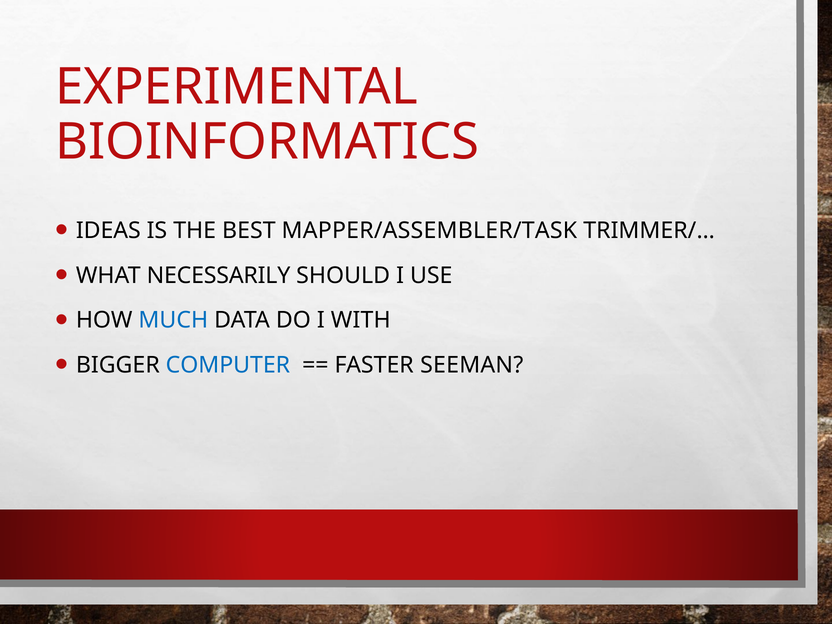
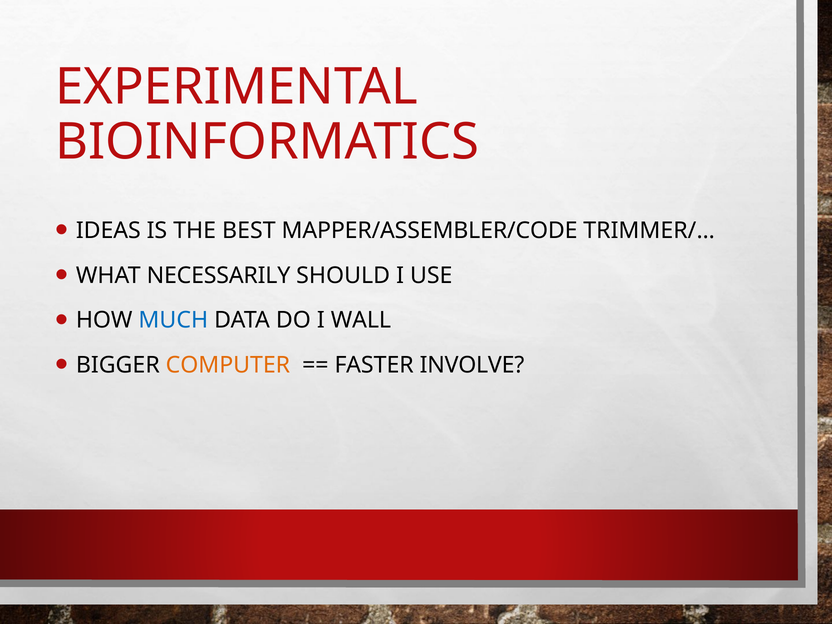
MAPPER/ASSEMBLER/TASK: MAPPER/ASSEMBLER/TASK -> MAPPER/ASSEMBLER/CODE
WITH: WITH -> WALL
COMPUTER colour: blue -> orange
SEEMAN: SEEMAN -> INVOLVE
